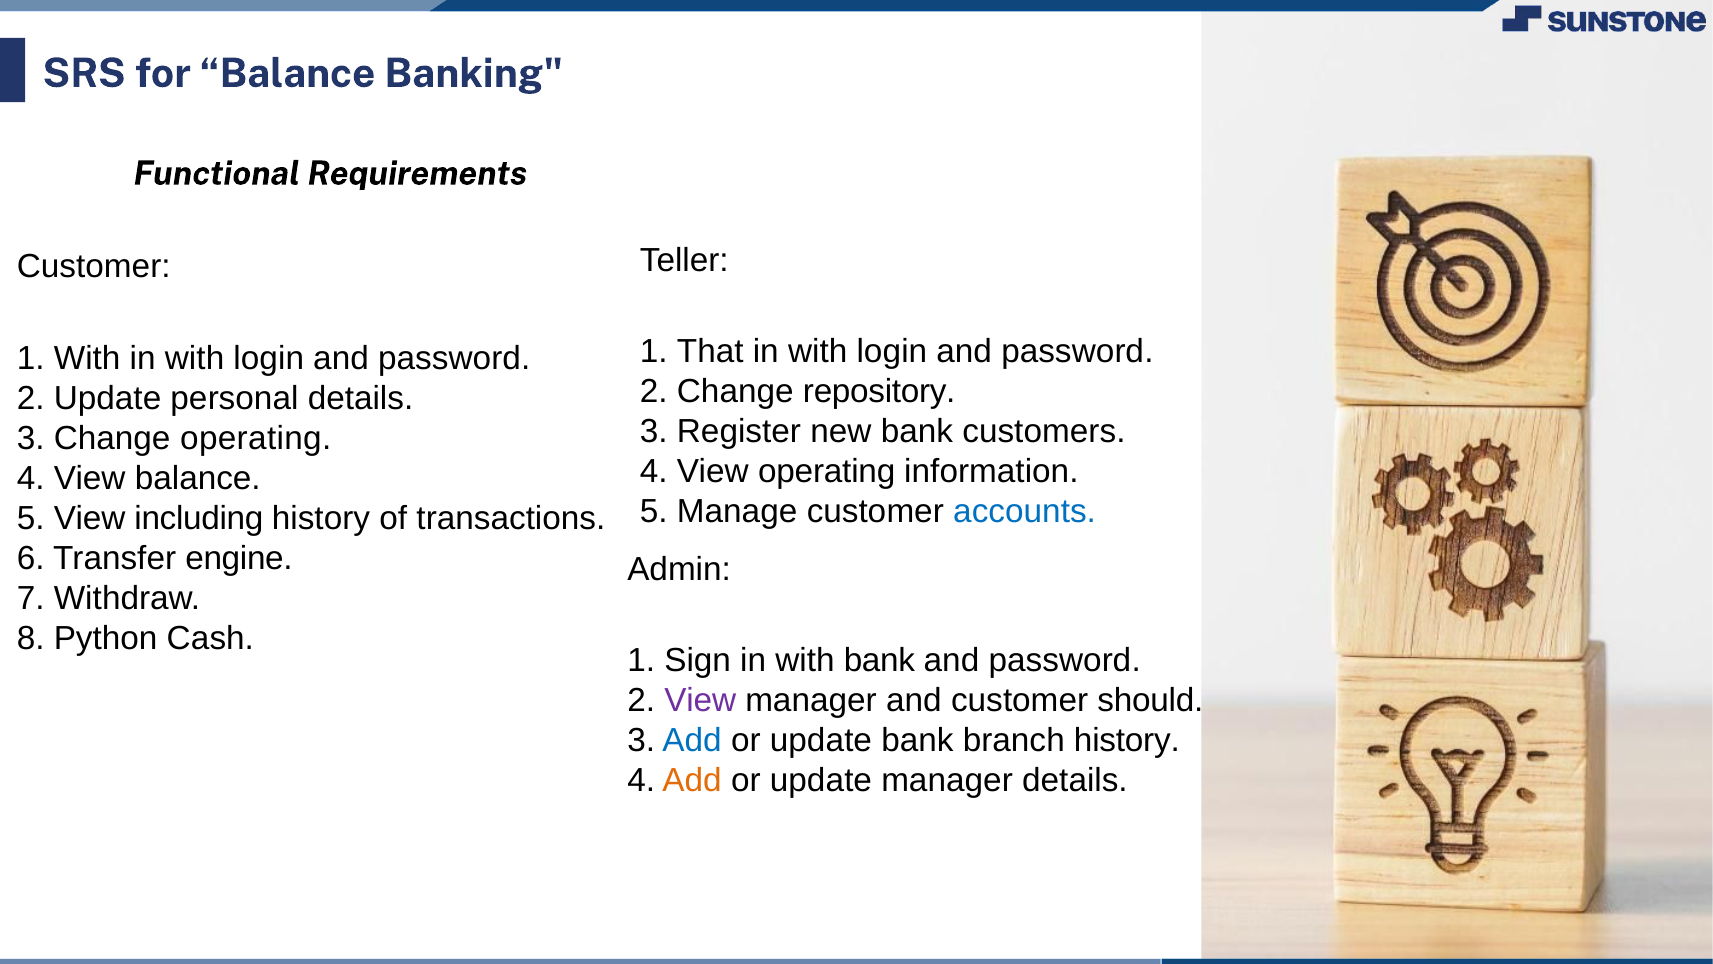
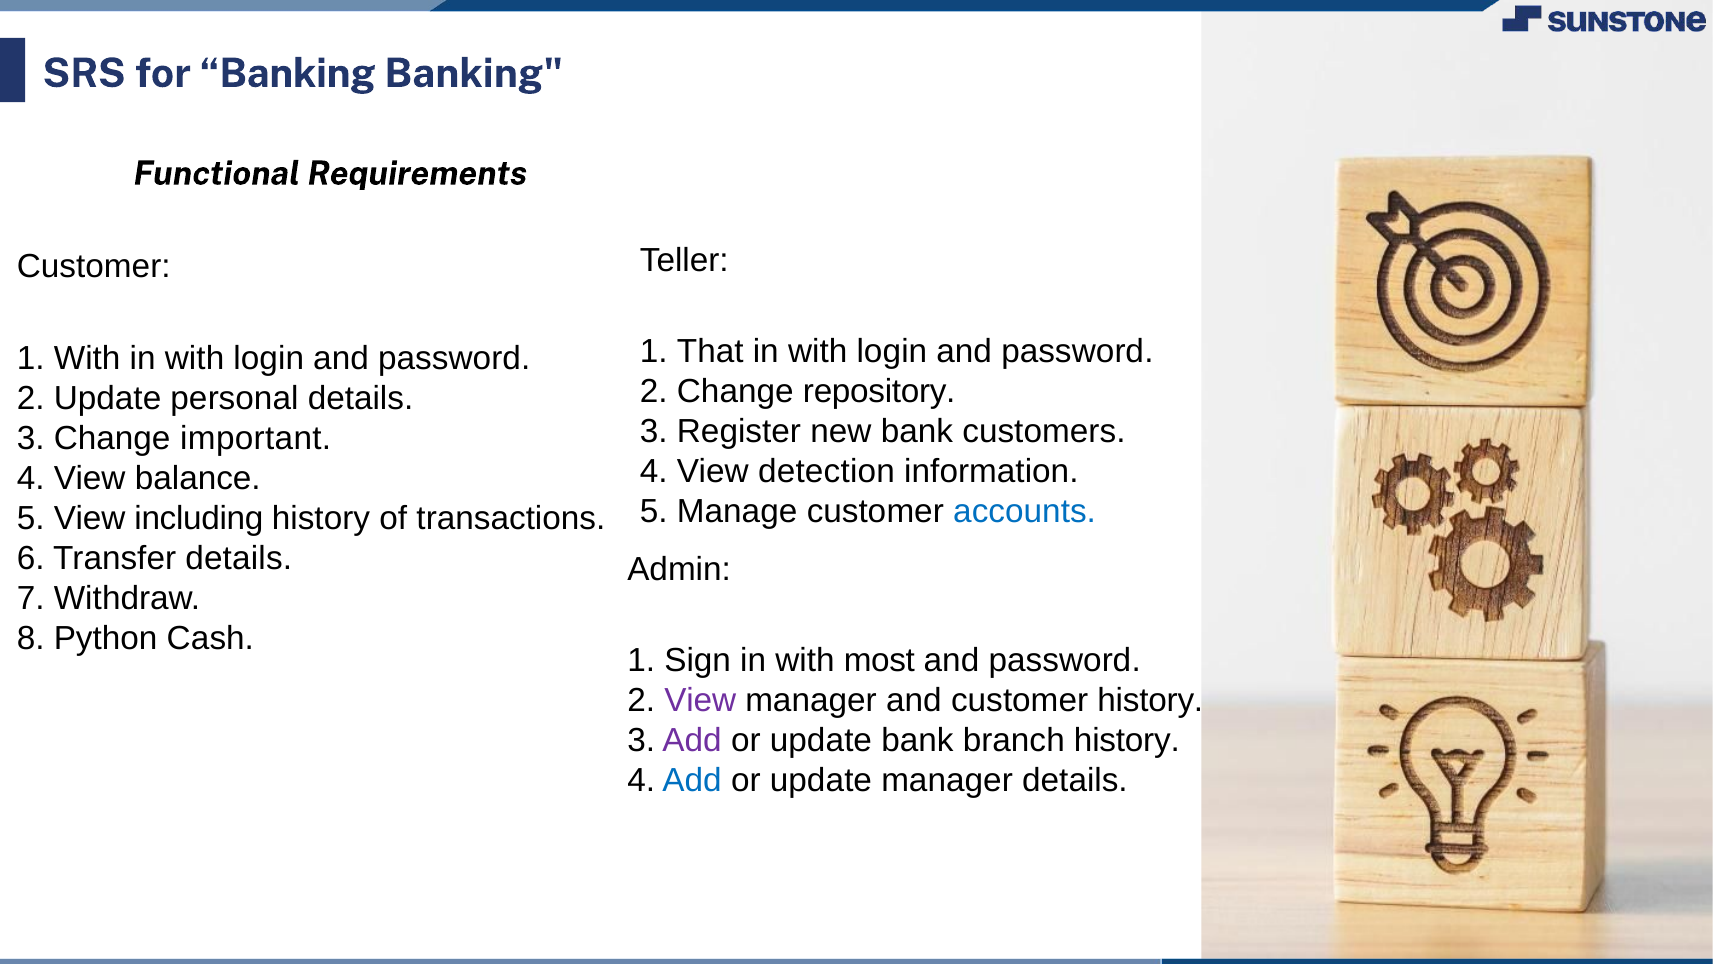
for Balance: Balance -> Banking
Change operating: operating -> important
View operating: operating -> detection
Transfer engine: engine -> details
with bank: bank -> most
customer should: should -> history
Add at (692, 740) colour: blue -> purple
Add at (692, 780) colour: orange -> blue
